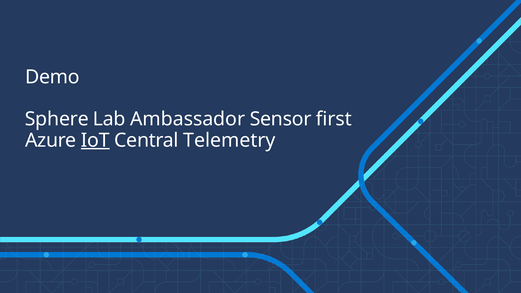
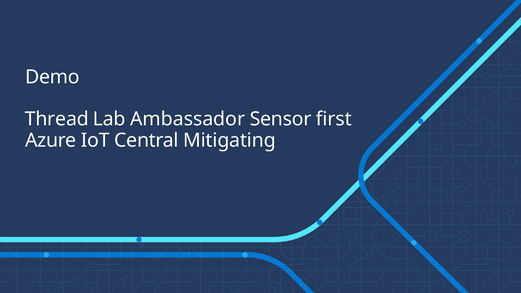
Sphere: Sphere -> Thread
IoT underline: present -> none
Telemetry: Telemetry -> Mitigating
